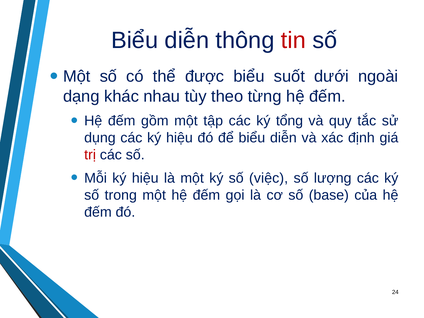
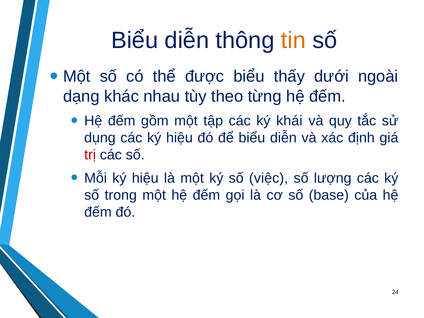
tin colour: red -> orange
suốt: suốt -> thấy
tổng: tổng -> khái
